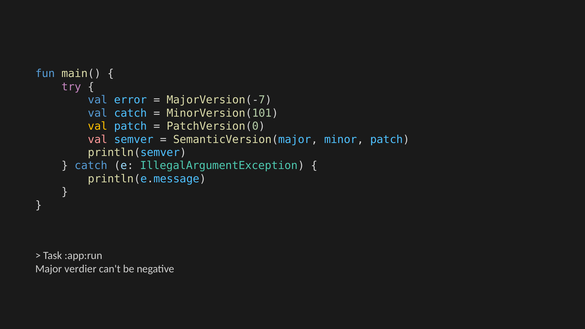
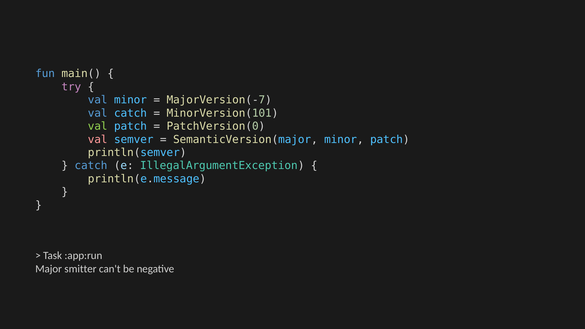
val error: error -> minor
val at (98, 126) colour: yellow -> light green
verdier: verdier -> smitter
